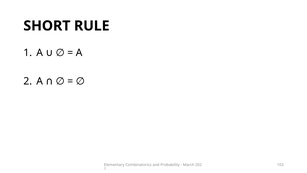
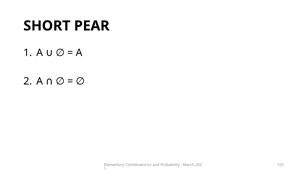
RULE: RULE -> PEAR
